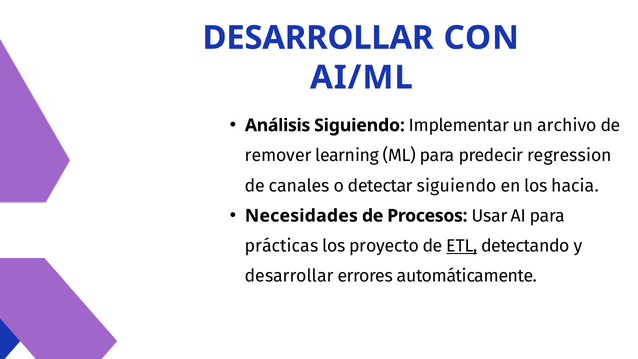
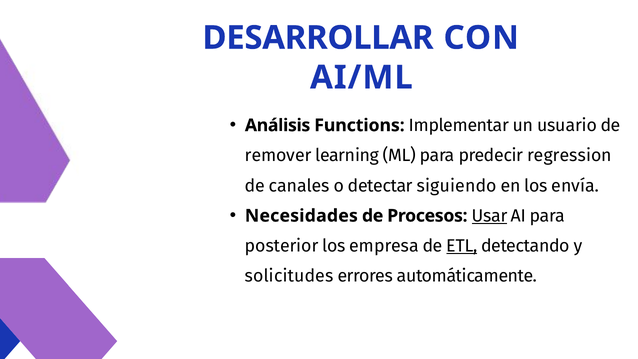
Análisis Siguiendo: Siguiendo -> Functions
archivo: archivo -> usuario
hacia: hacia -> envía
Usar underline: none -> present
prácticas: prácticas -> posterior
proyecto: proyecto -> empresa
desarrollar at (289, 276): desarrollar -> solicitudes
